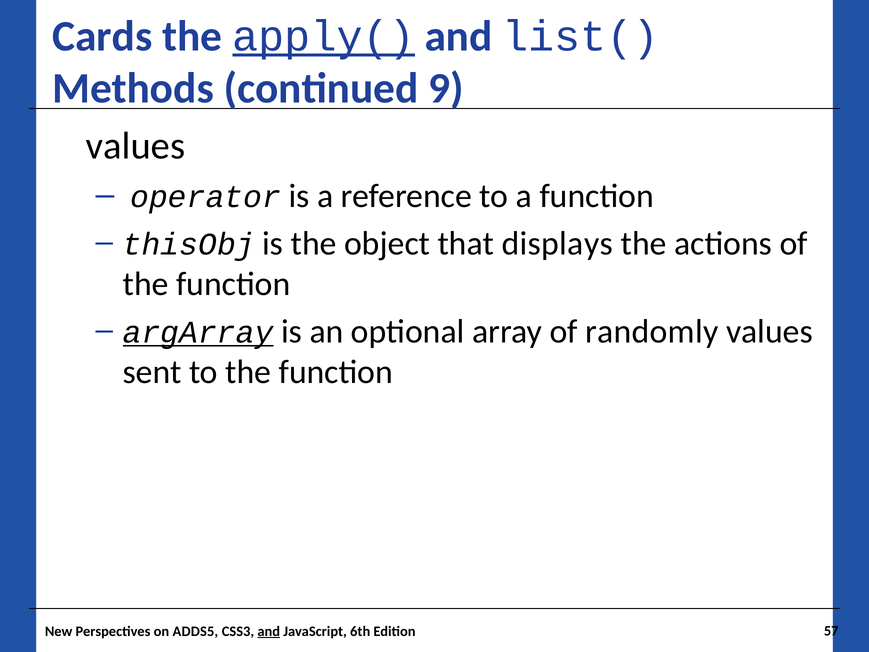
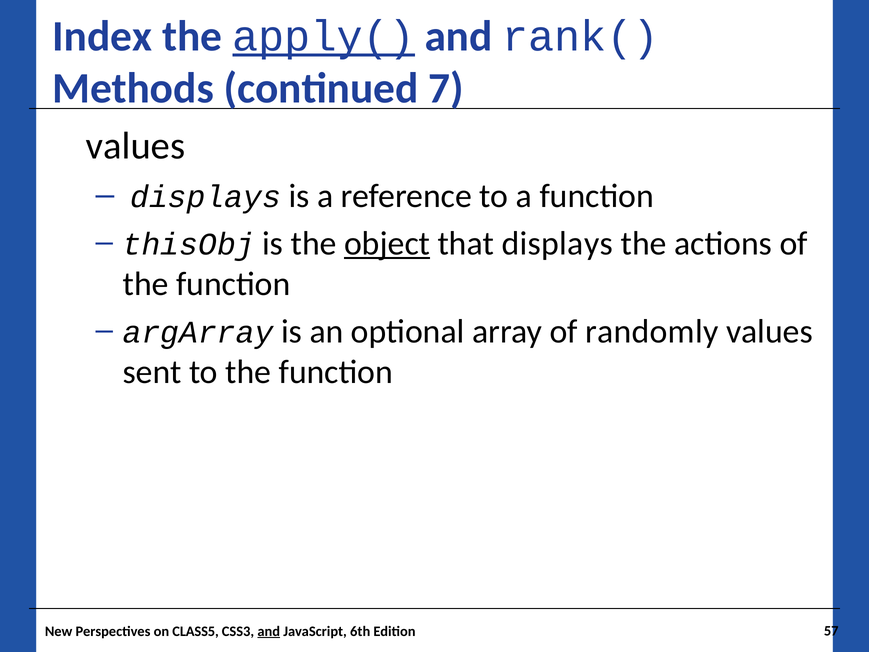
Cards: Cards -> Index
list(: list( -> rank(
9: 9 -> 7
operator at (206, 197): operator -> displays
object underline: none -> present
argArray underline: present -> none
ADDS5: ADDS5 -> CLASS5
